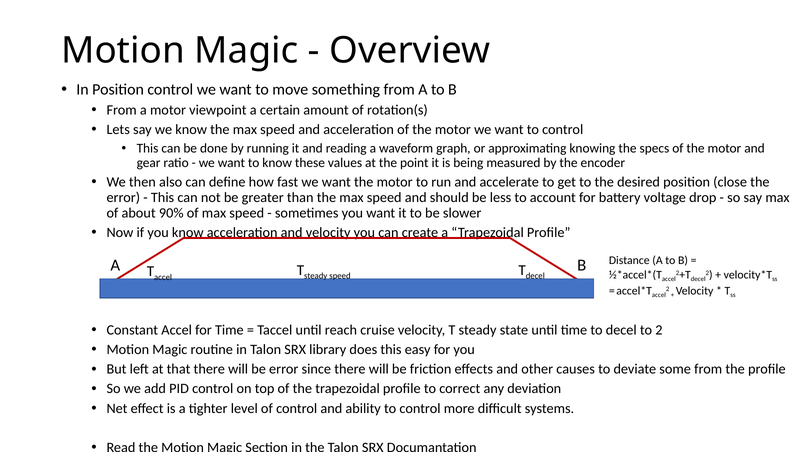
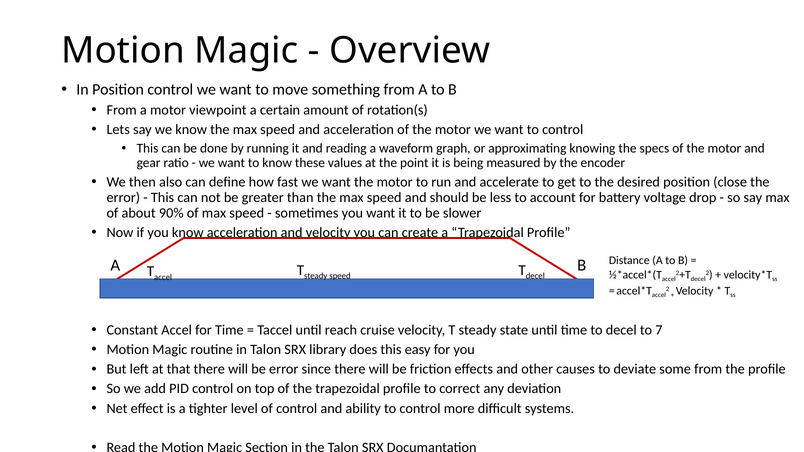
to 2: 2 -> 7
